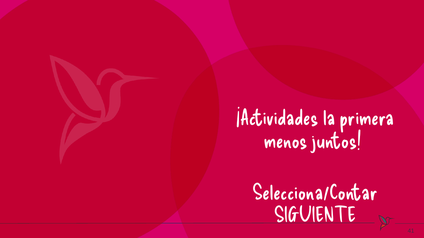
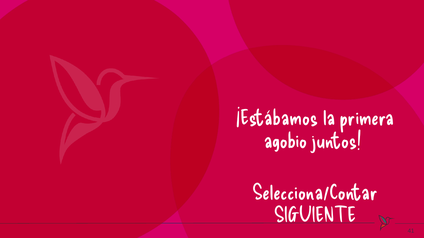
¡Actividades: ¡Actividades -> ¡Estábamos
menos: menos -> agobio
